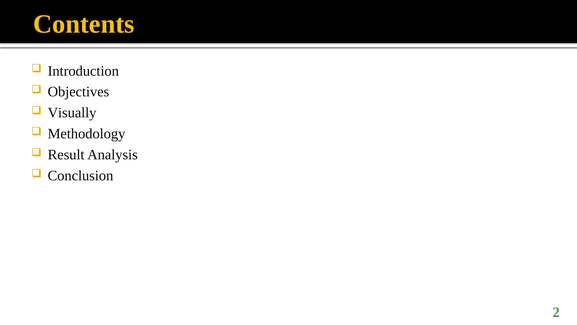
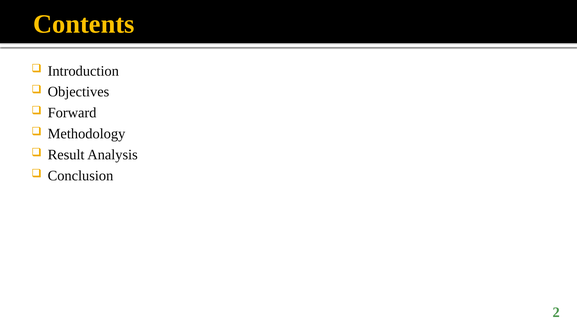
Visually: Visually -> Forward
